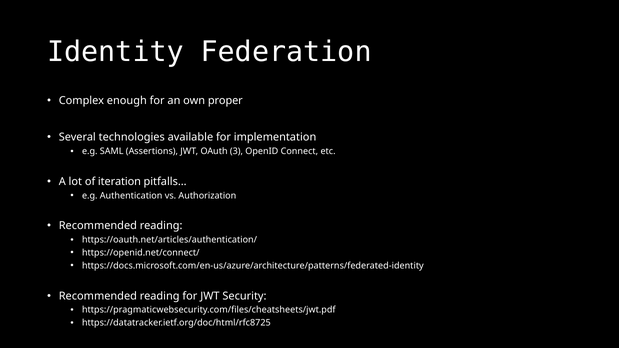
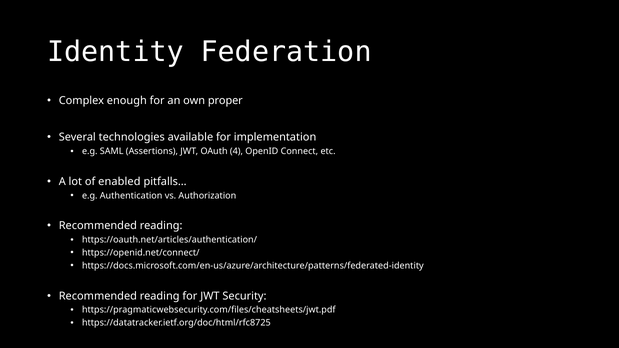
3: 3 -> 4
iteration: iteration -> enabled
